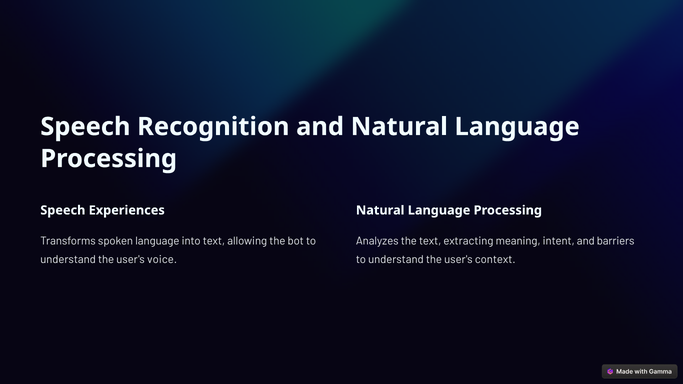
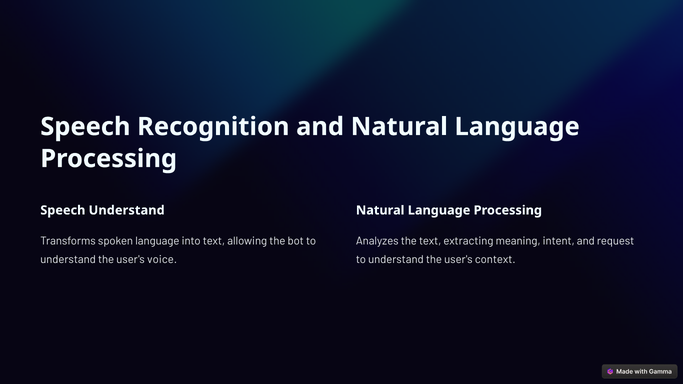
Speech Experiences: Experiences -> Understand
barriers: barriers -> request
